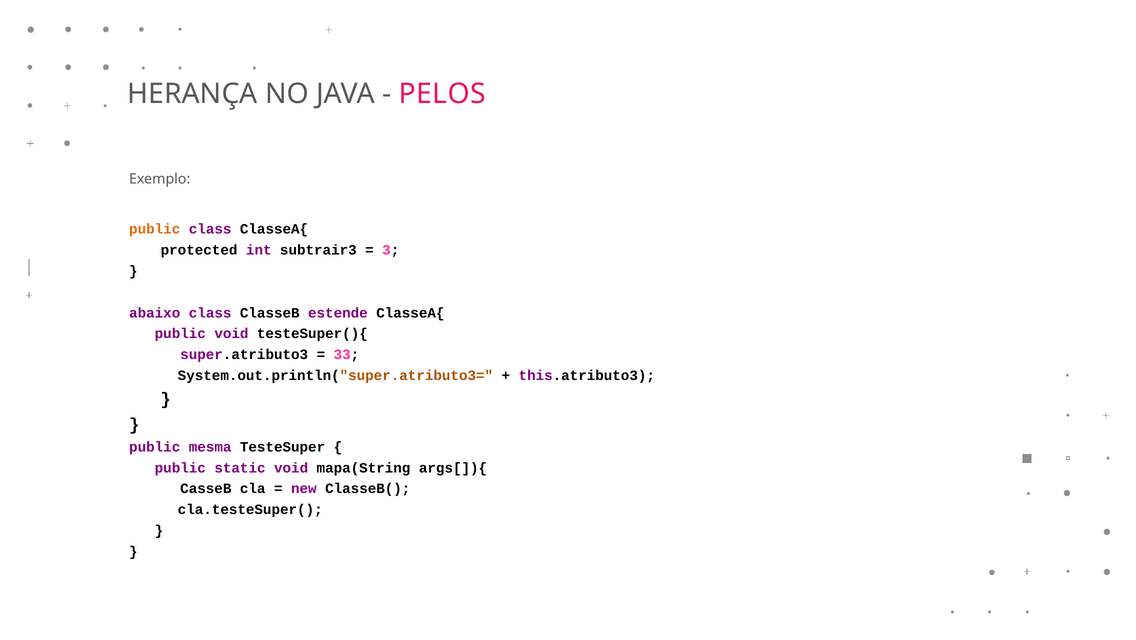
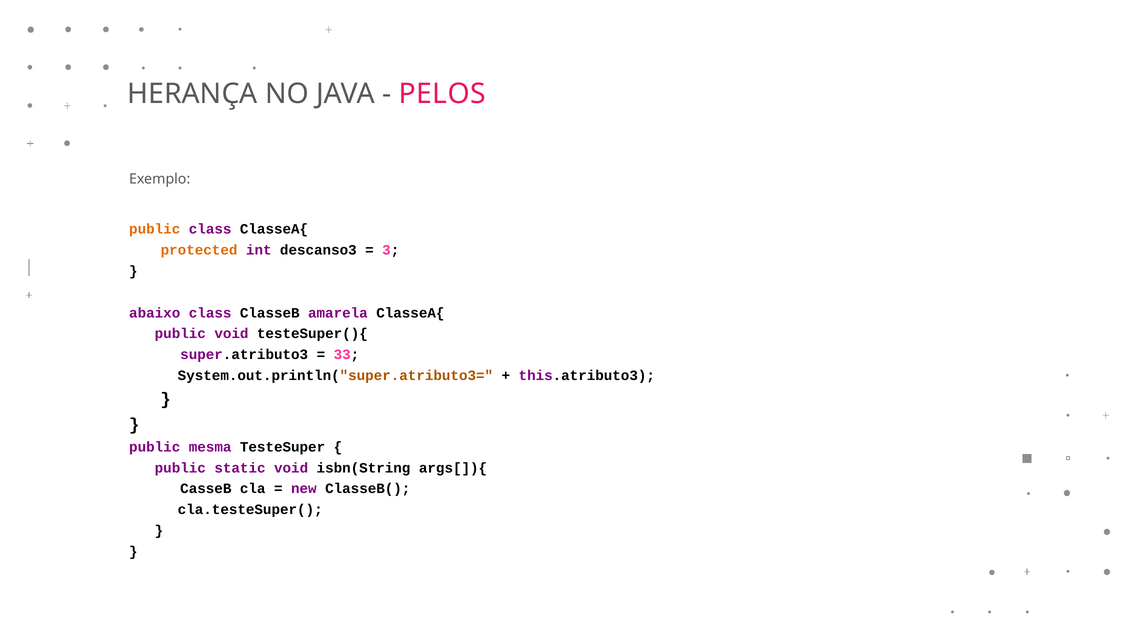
protected colour: black -> orange
subtrair3: subtrair3 -> descanso3
estende: estende -> amarela
mapa(String: mapa(String -> isbn(String
